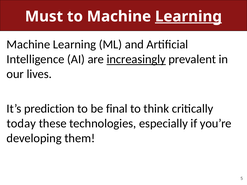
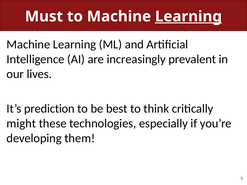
increasingly underline: present -> none
final: final -> best
today: today -> might
